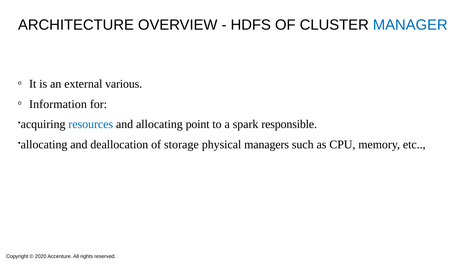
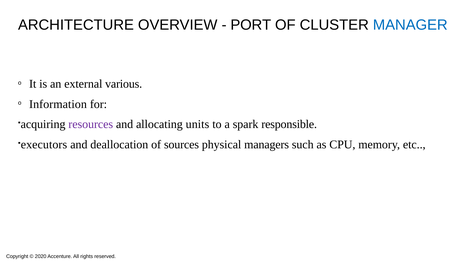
HDFS: HDFS -> PORT
resources colour: blue -> purple
point: point -> units
allocating at (44, 144): allocating -> executors
storage: storage -> sources
